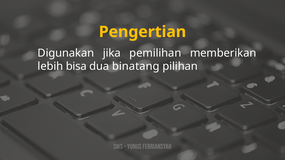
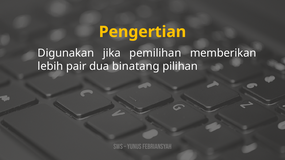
bisa: bisa -> pair
